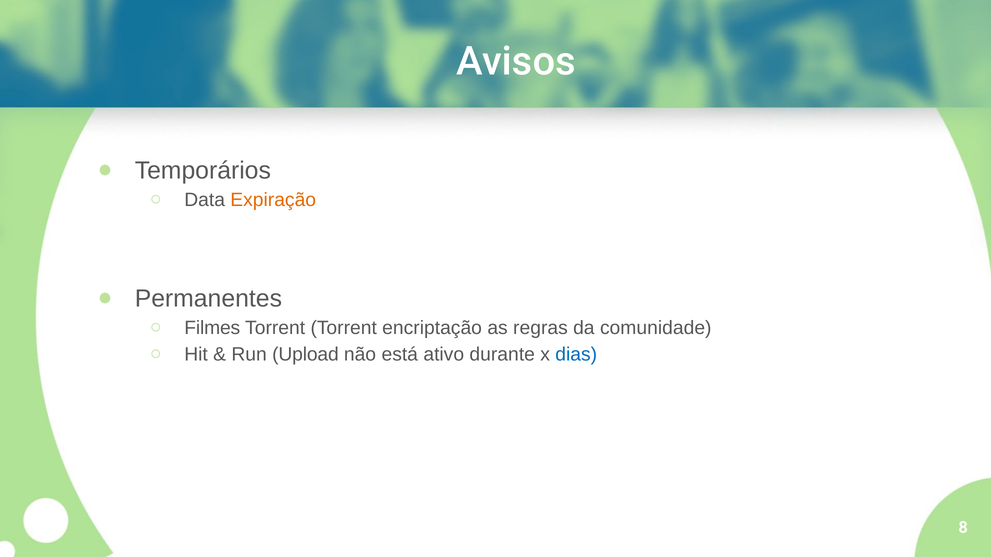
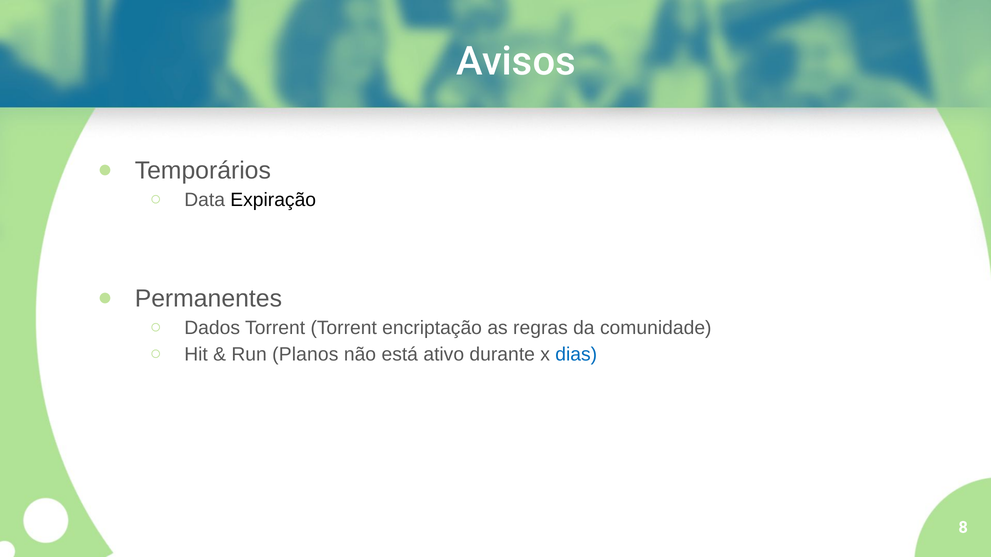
Expiração colour: orange -> black
Filmes: Filmes -> Dados
Upload: Upload -> Planos
